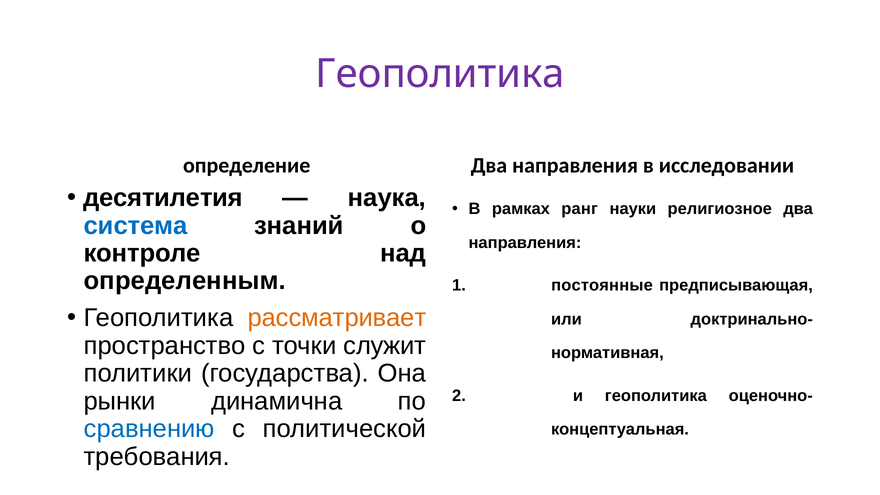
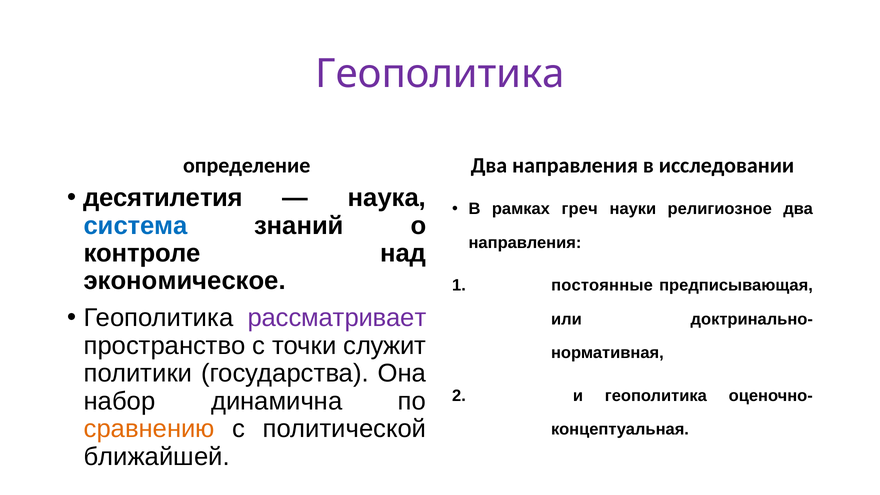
ранг: ранг -> греч
определенным: определенным -> экономическое
рассматривает colour: orange -> purple
рынки: рынки -> набор
сравнению colour: blue -> orange
требования: требования -> ближайшей
